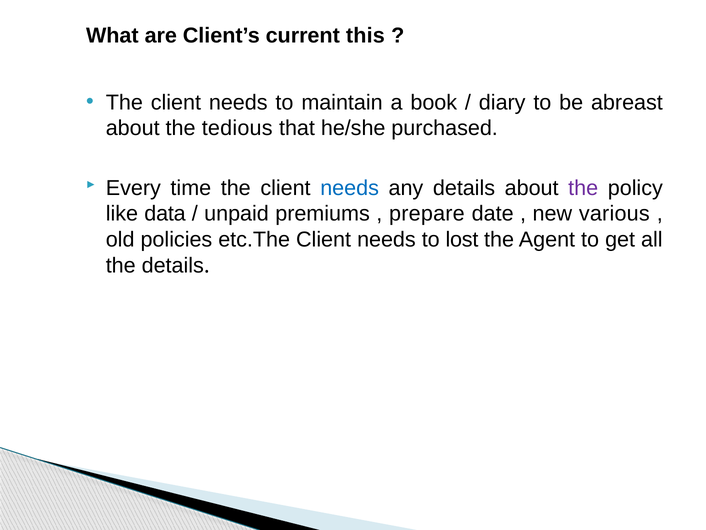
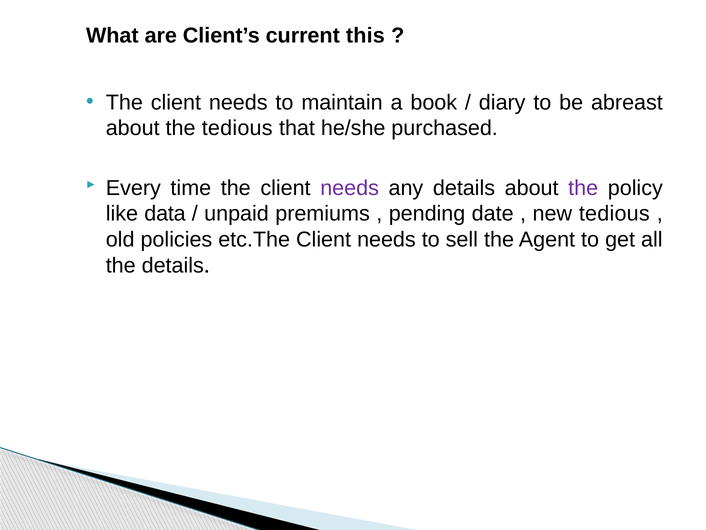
needs at (350, 188) colour: blue -> purple
prepare: prepare -> pending
new various: various -> tedious
lost: lost -> sell
